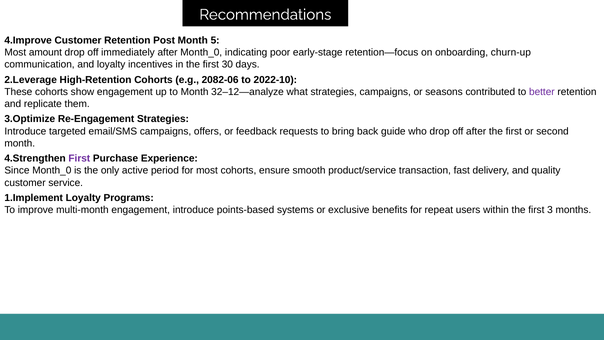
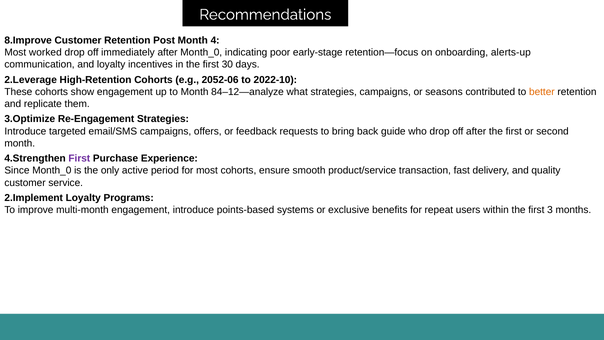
4.Improve: 4.Improve -> 8.Improve
5: 5 -> 4
amount: amount -> worked
churn-up: churn-up -> alerts-up
2082-06: 2082-06 -> 2052-06
32–12—analyze: 32–12—analyze -> 84–12—analyze
better colour: purple -> orange
1.Implement: 1.Implement -> 2.Implement
